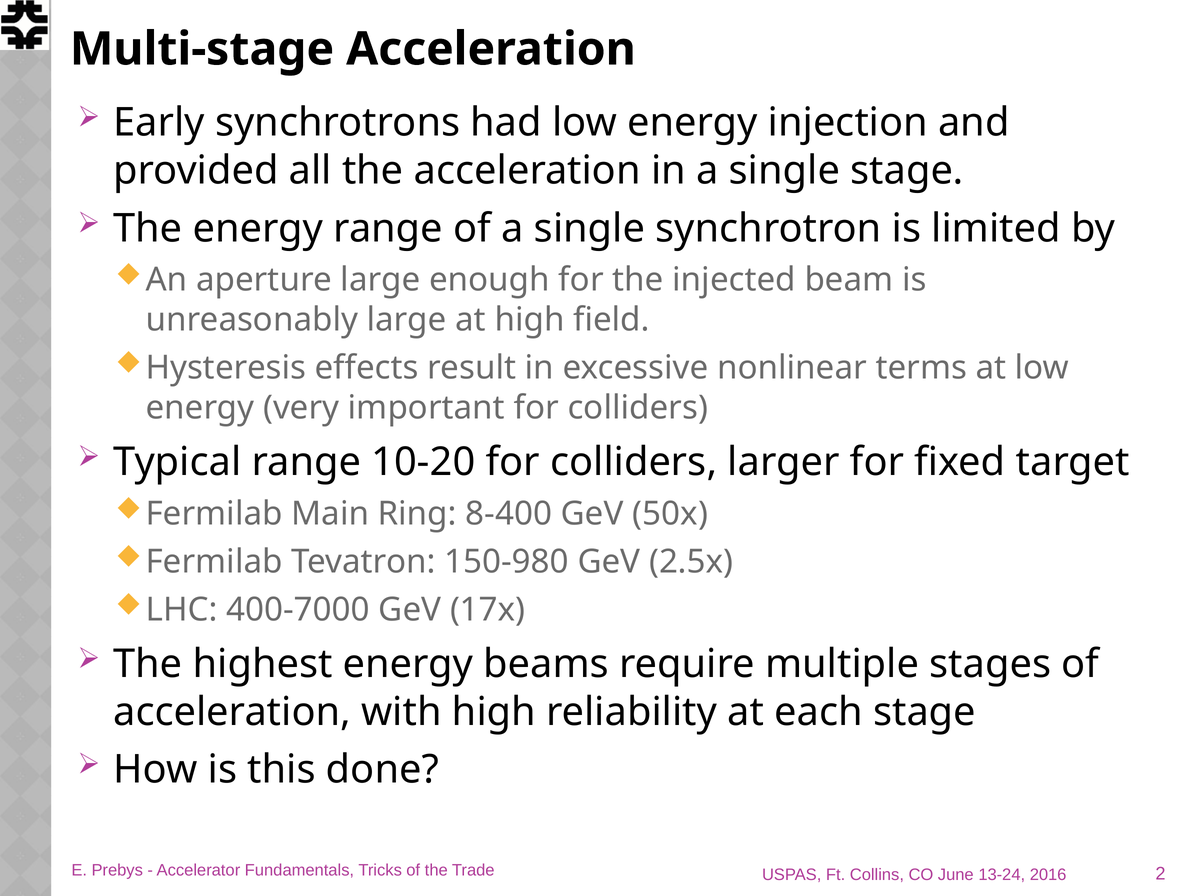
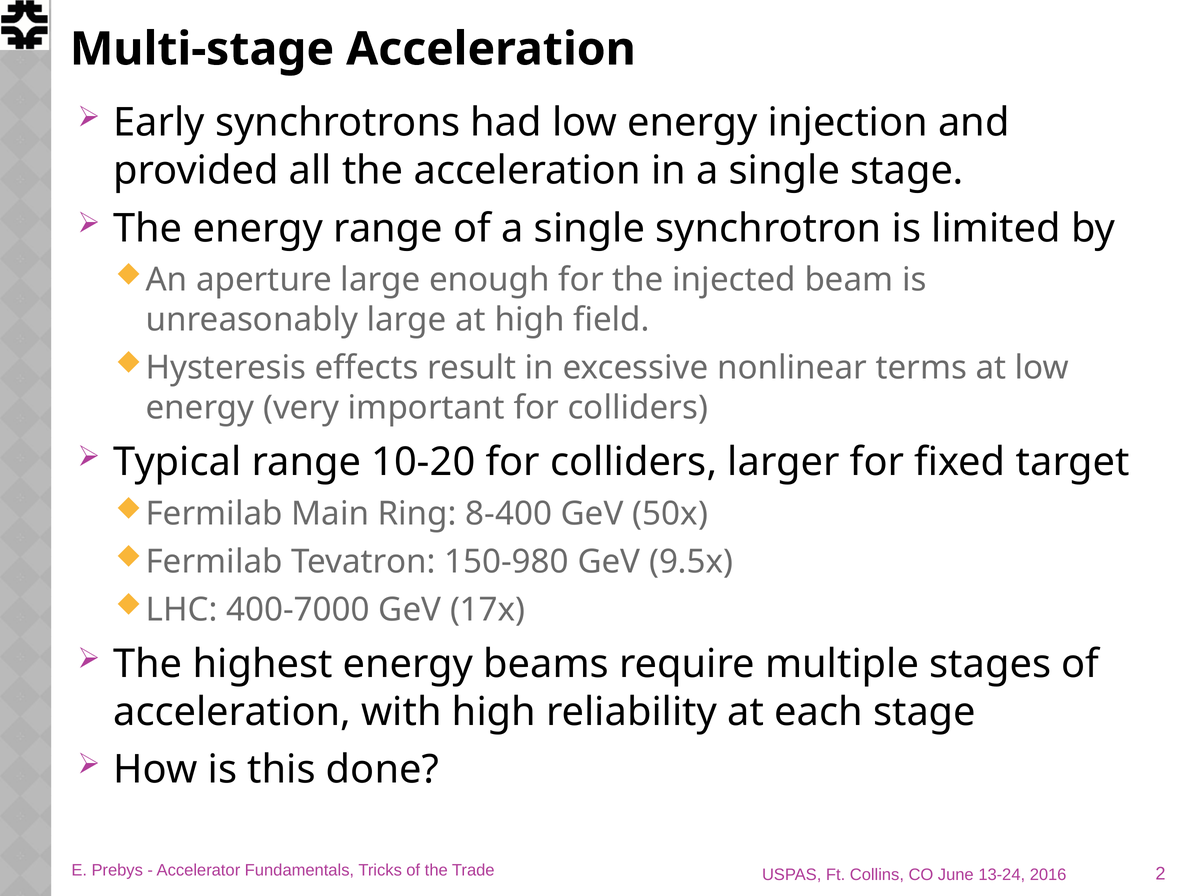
2.5x: 2.5x -> 9.5x
